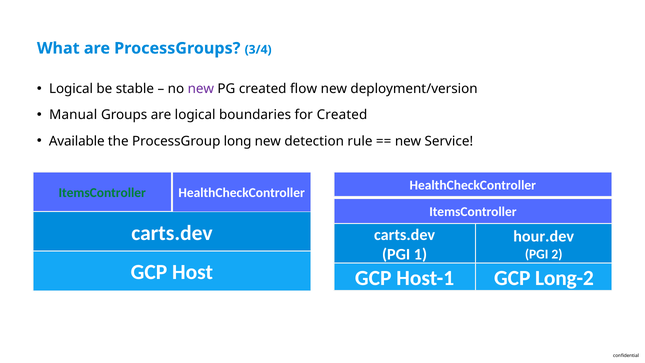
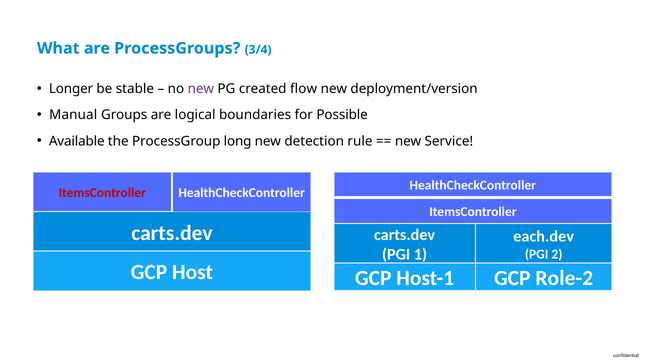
Logical at (71, 89): Logical -> Longer
for Created: Created -> Possible
ItemsController at (102, 193) colour: green -> red
hour.dev: hour.dev -> each.dev
Long-2: Long-2 -> Role-2
